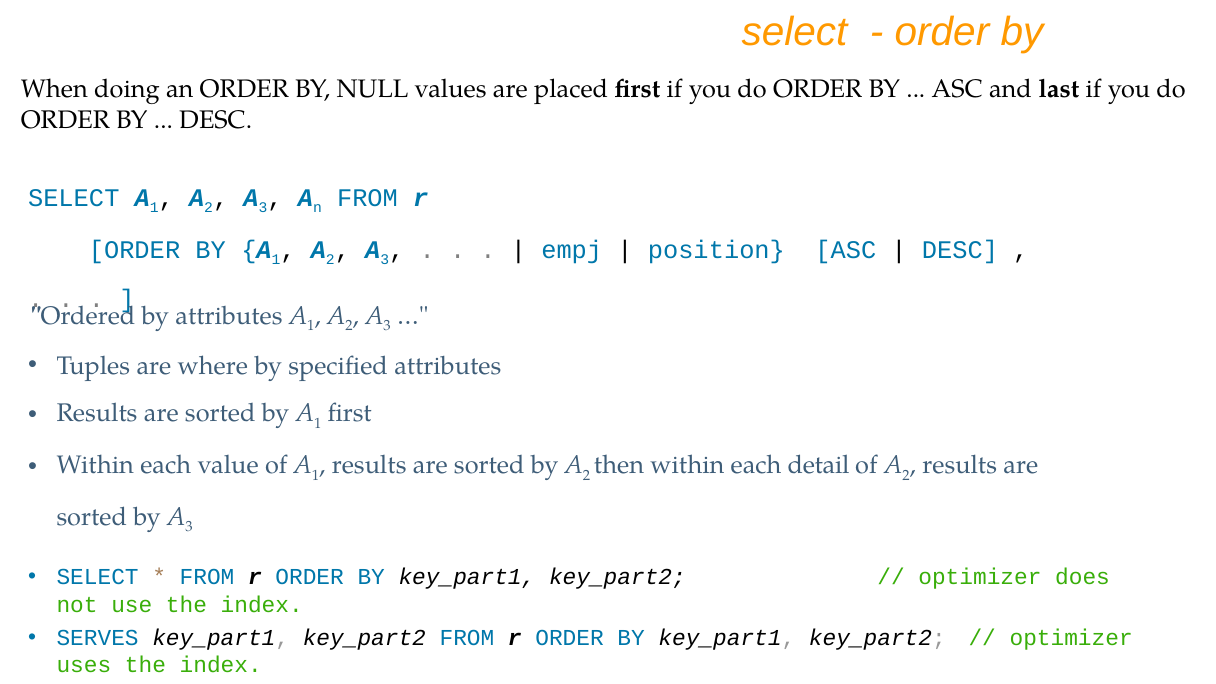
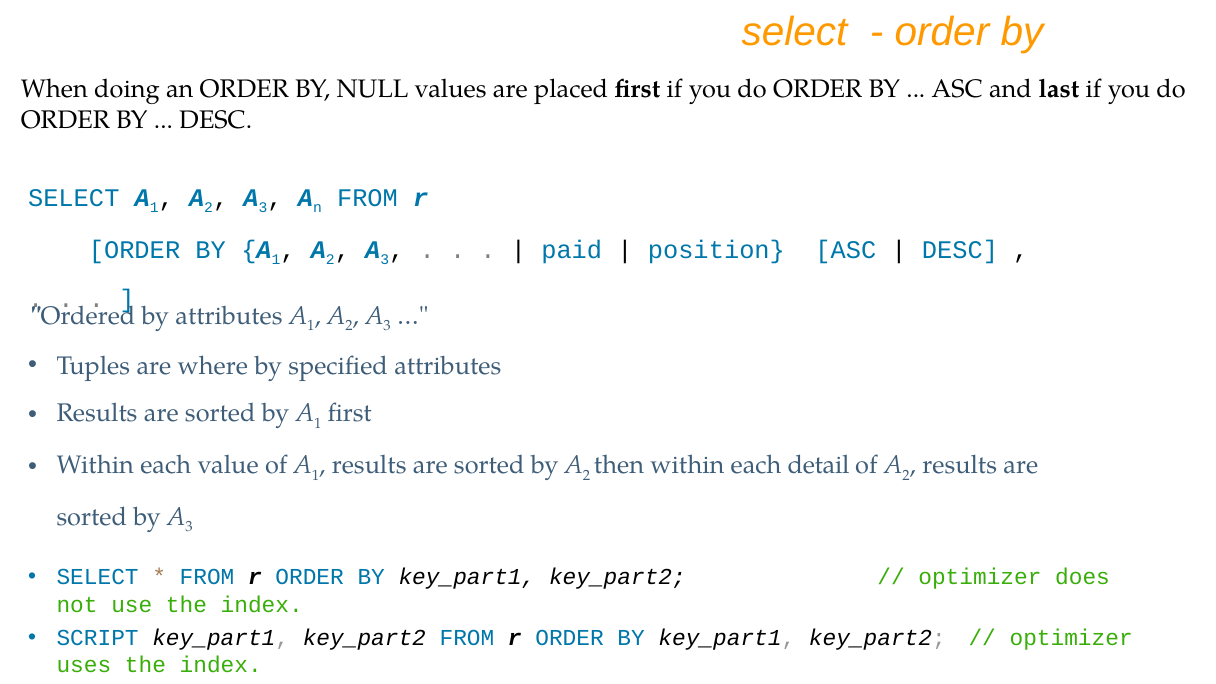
empj: empj -> paid
SERVES: SERVES -> SCRIPT
